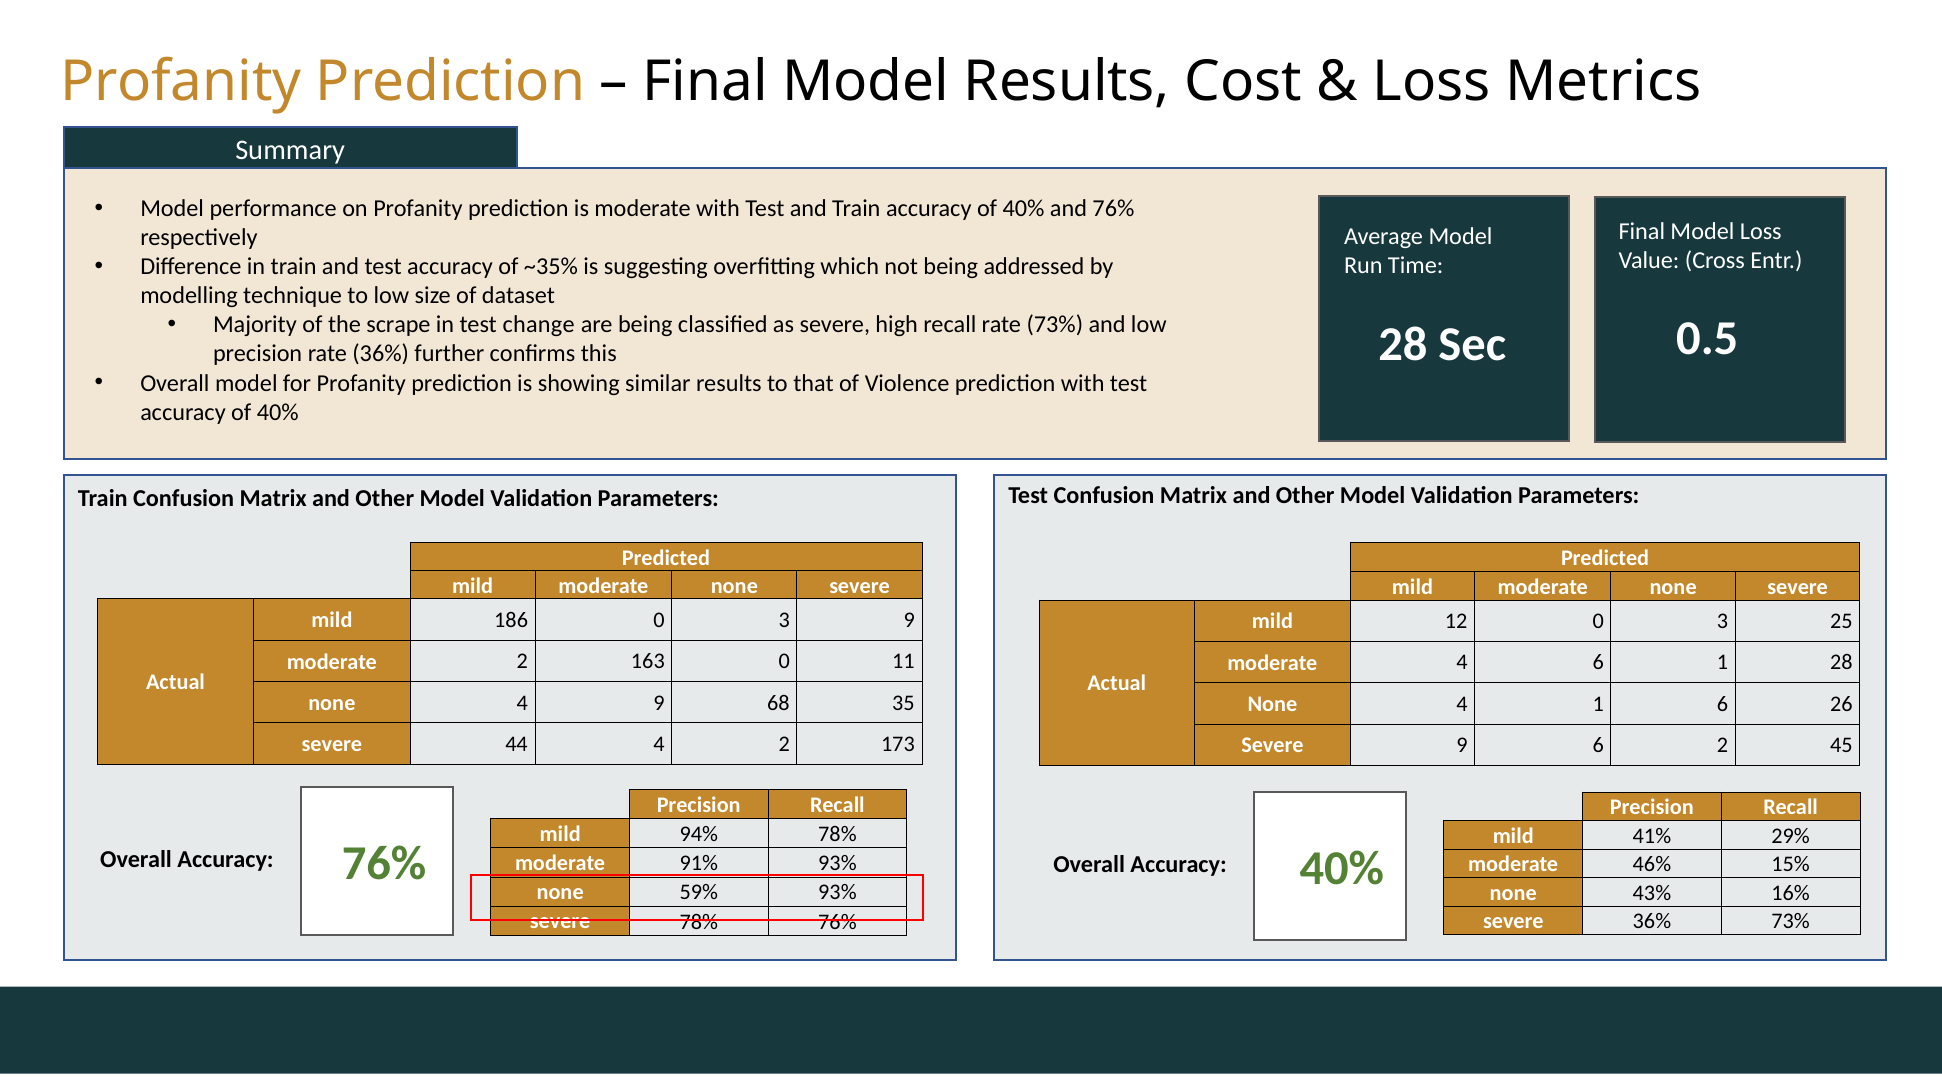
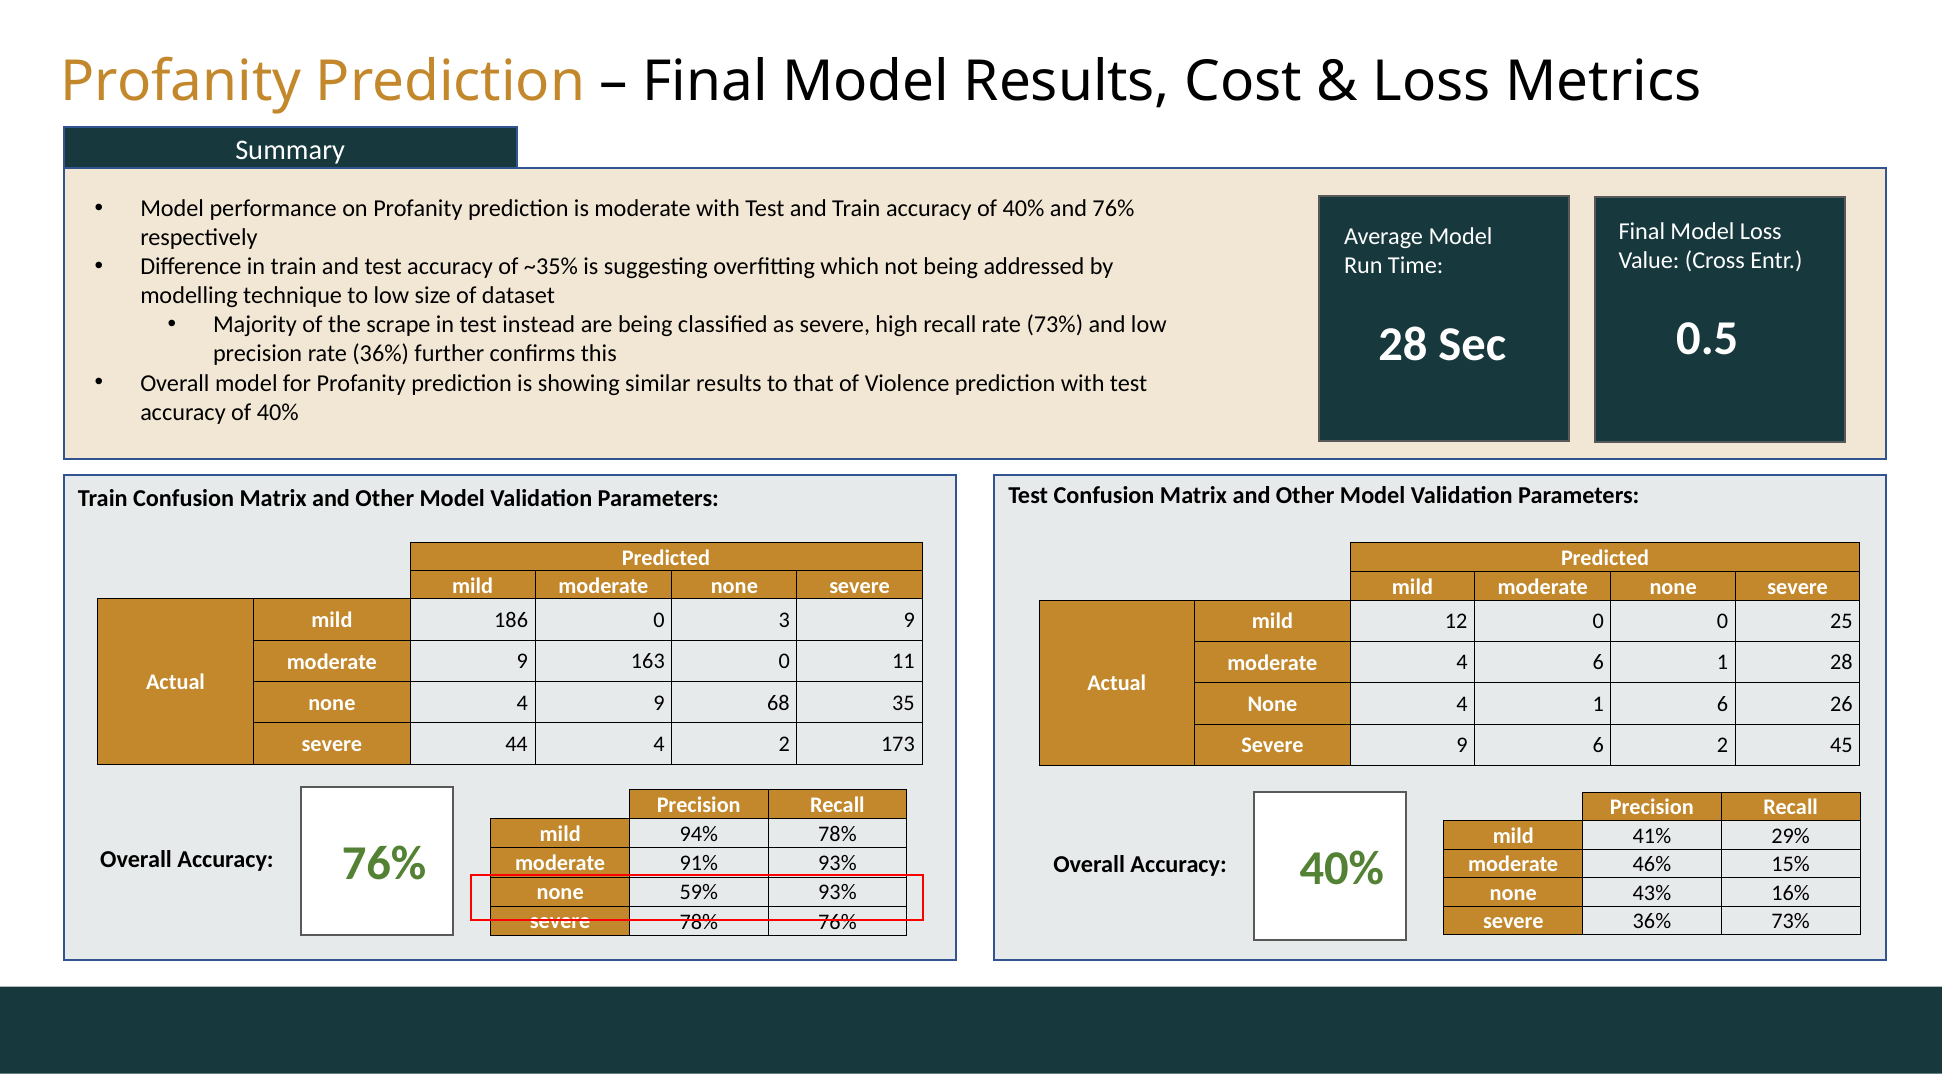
change: change -> instead
12 0 3: 3 -> 0
moderate 2: 2 -> 9
